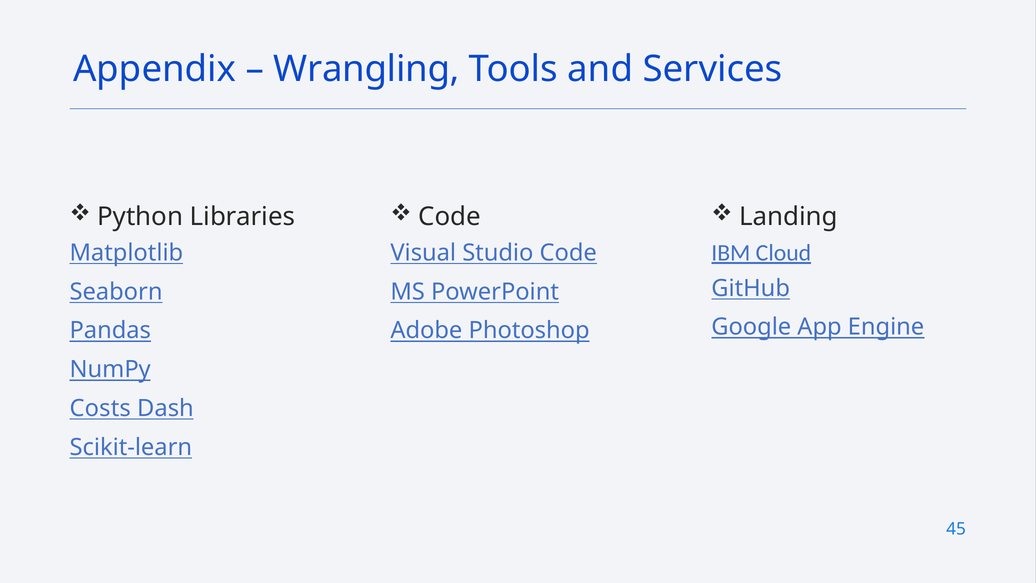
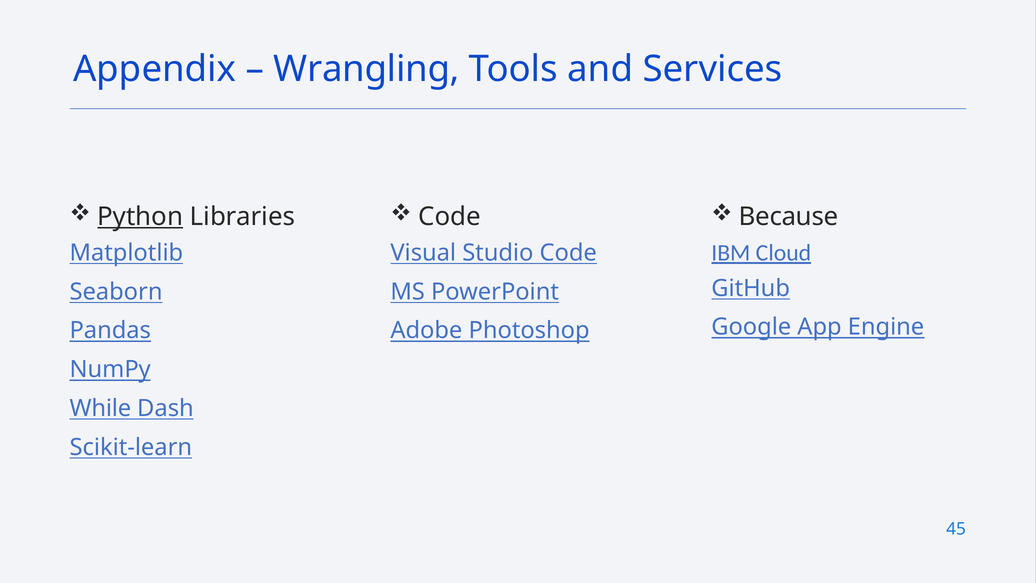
Python underline: none -> present
Landing: Landing -> Because
Costs: Costs -> While
